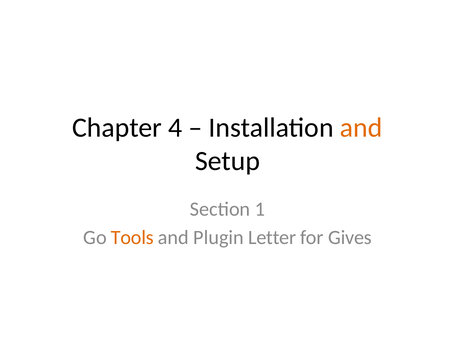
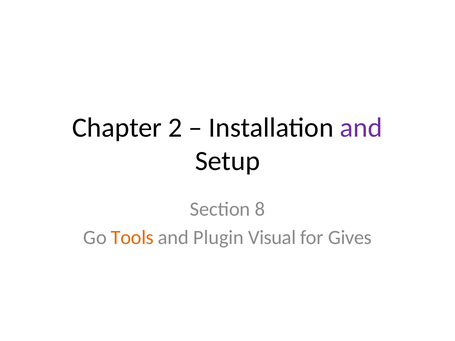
4: 4 -> 2
and at (361, 128) colour: orange -> purple
1: 1 -> 8
Letter: Letter -> Visual
